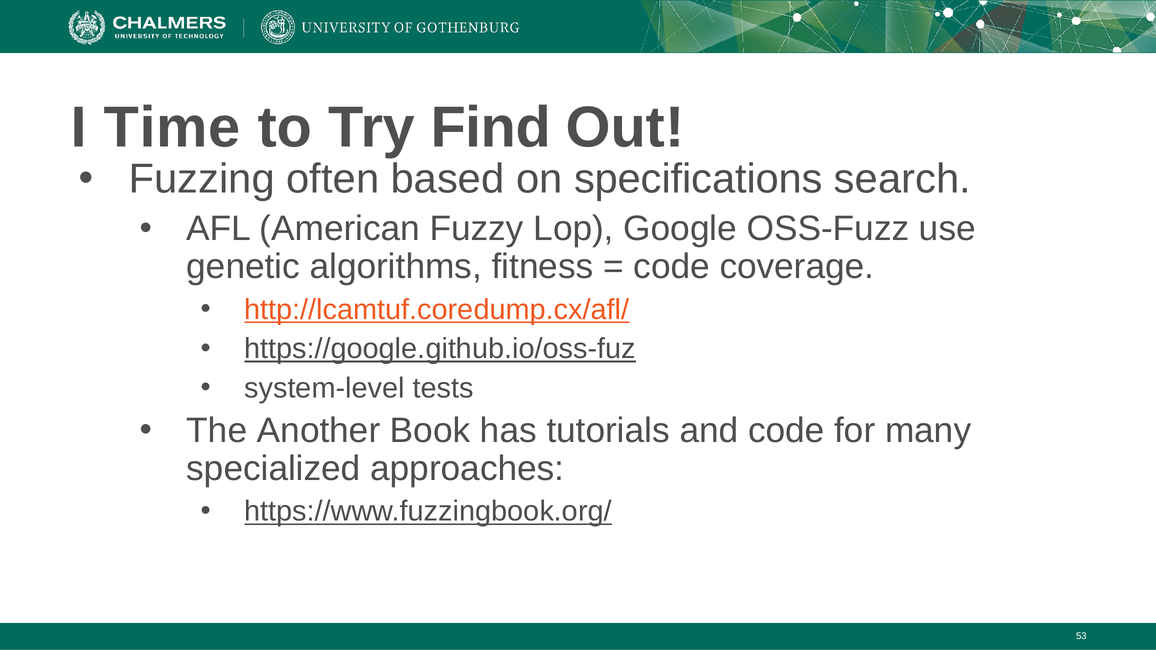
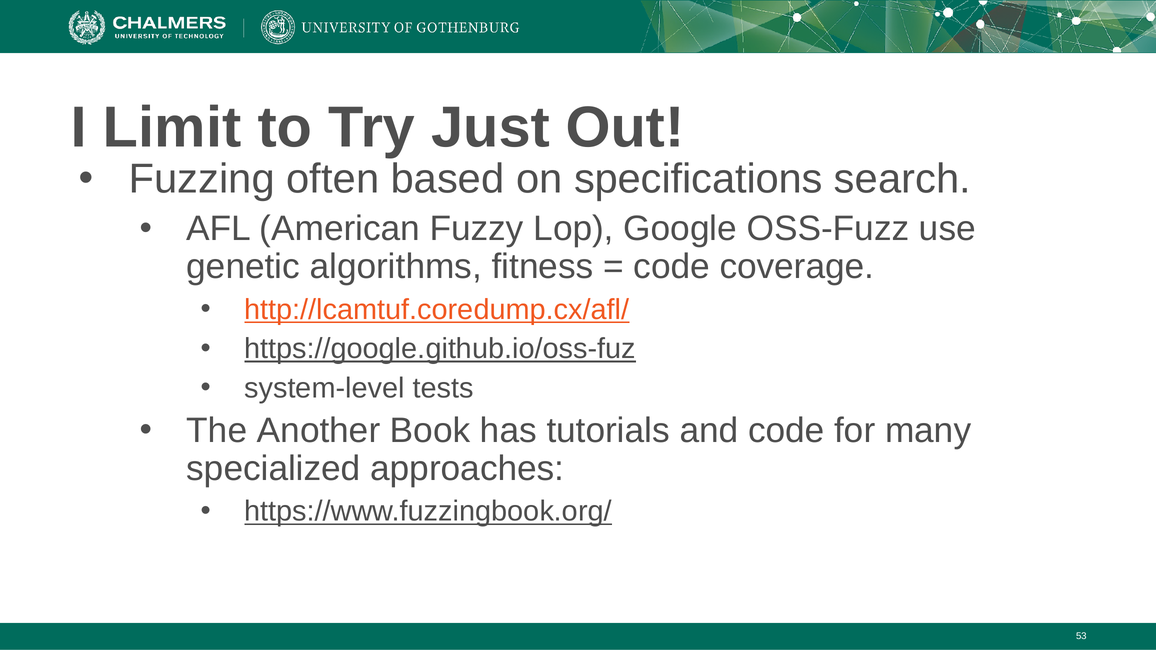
Time: Time -> Limit
Find: Find -> Just
